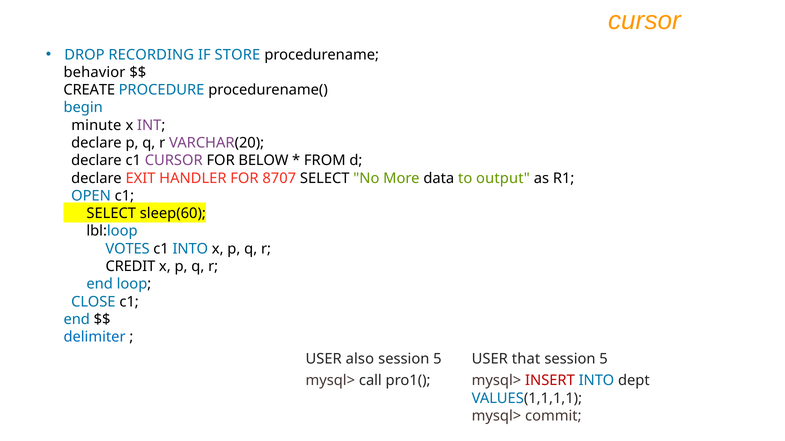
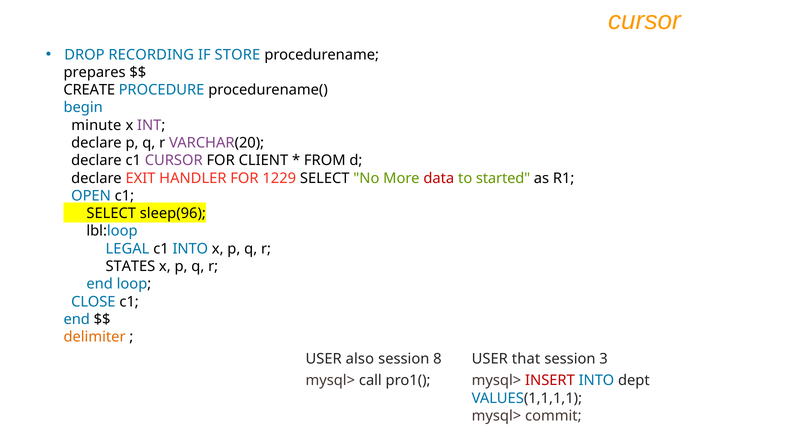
behavior: behavior -> prepares
BELOW: BELOW -> CLIENT
8707: 8707 -> 1229
data colour: black -> red
output: output -> started
sleep(60: sleep(60 -> sleep(96
VOTES: VOTES -> LEGAL
CREDIT: CREDIT -> STATES
delimiter colour: blue -> orange
5 at (437, 359): 5 -> 8
5 at (604, 359): 5 -> 3
